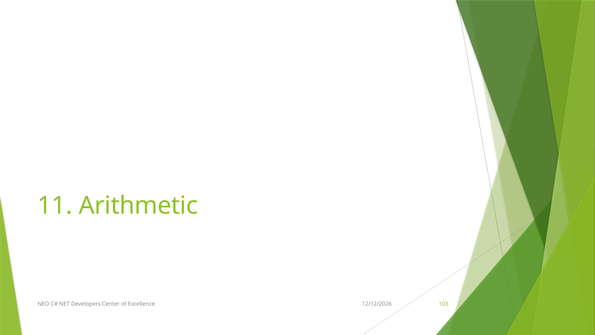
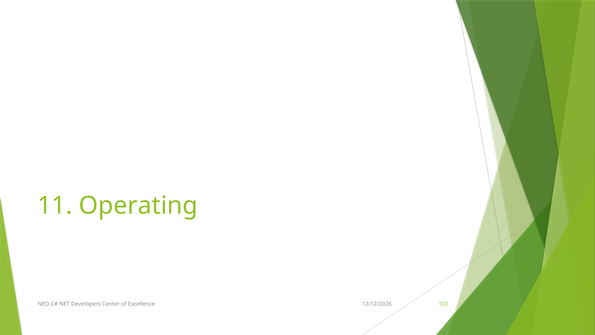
Arithmetic: Arithmetic -> Operating
